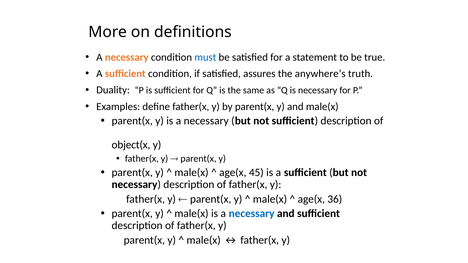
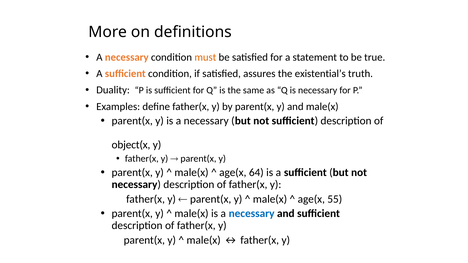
must colour: blue -> orange
anywhere’s: anywhere’s -> existential’s
45: 45 -> 64
36: 36 -> 55
